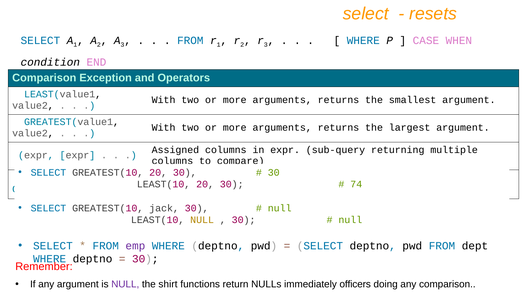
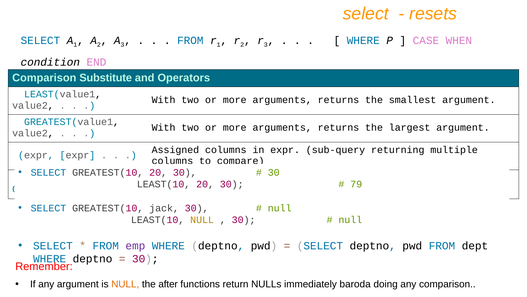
Exception: Exception -> Substitute
74: 74 -> 79
NULL at (125, 284) colour: purple -> orange
shirt: shirt -> after
officers: officers -> baroda
